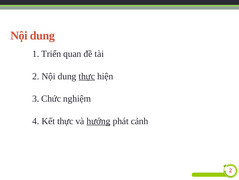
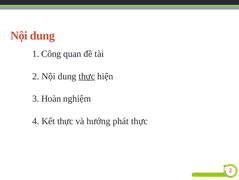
Triển: Triển -> Công
Chức: Chức -> Hoàn
hướng underline: present -> none
phát cảnh: cảnh -> thực
